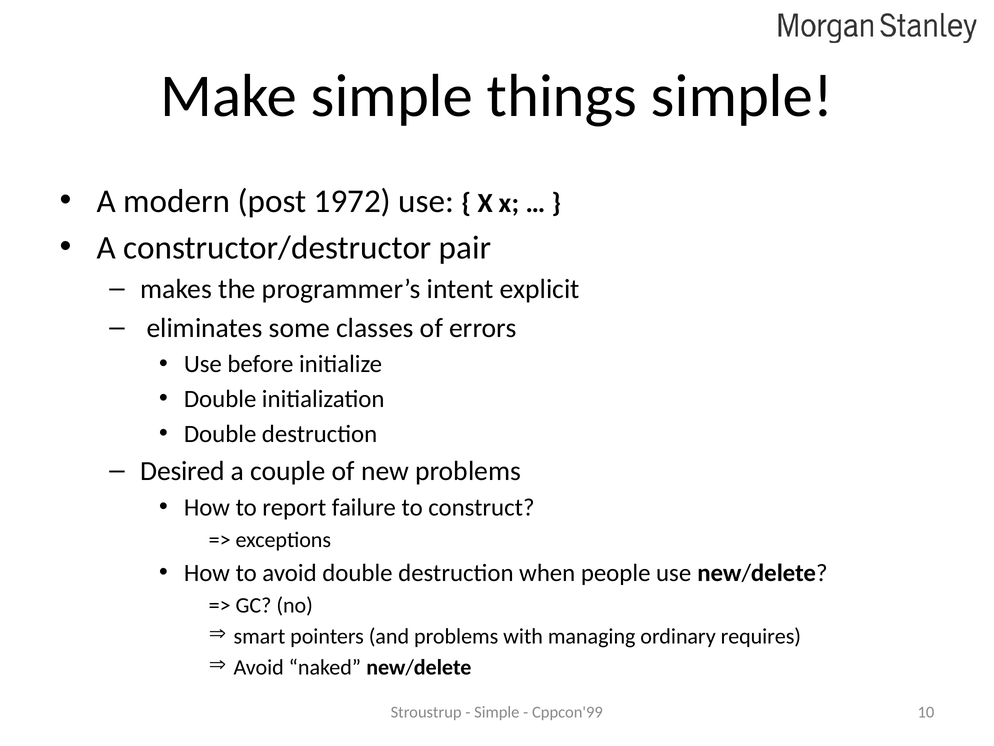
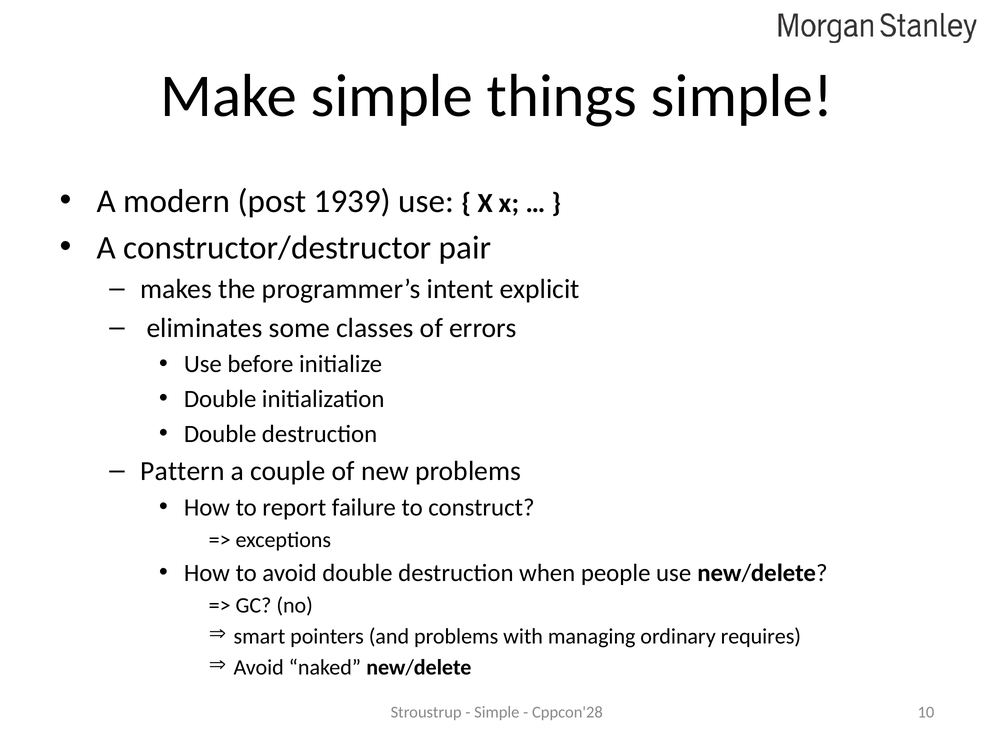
1972: 1972 -> 1939
Desired: Desired -> Pattern
Cppcon'99: Cppcon'99 -> Cppcon'28
